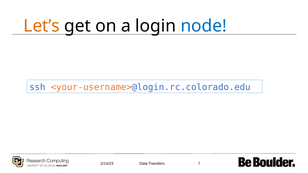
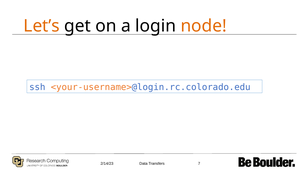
node colour: blue -> orange
